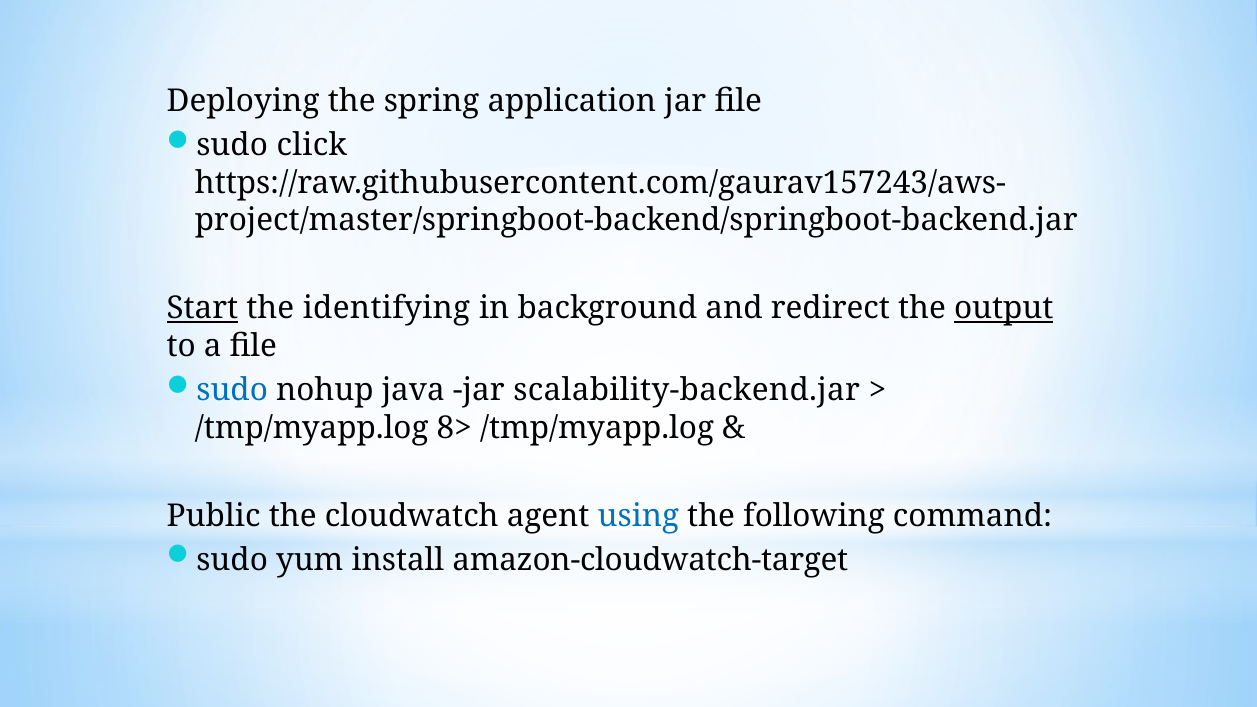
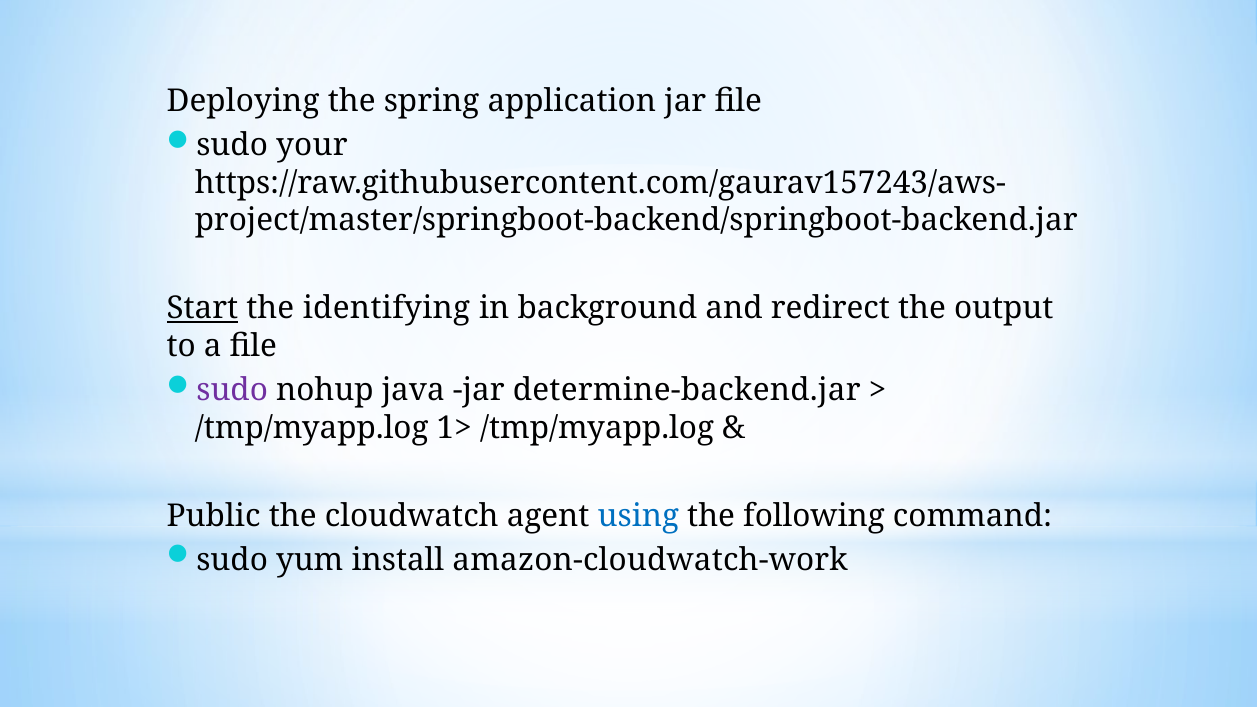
click: click -> your
output underline: present -> none
sudo at (232, 390) colour: blue -> purple
scalability-backend.jar: scalability-backend.jar -> determine-backend.jar
8>: 8> -> 1>
amazon-cloudwatch-target: amazon-cloudwatch-target -> amazon-cloudwatch-work
